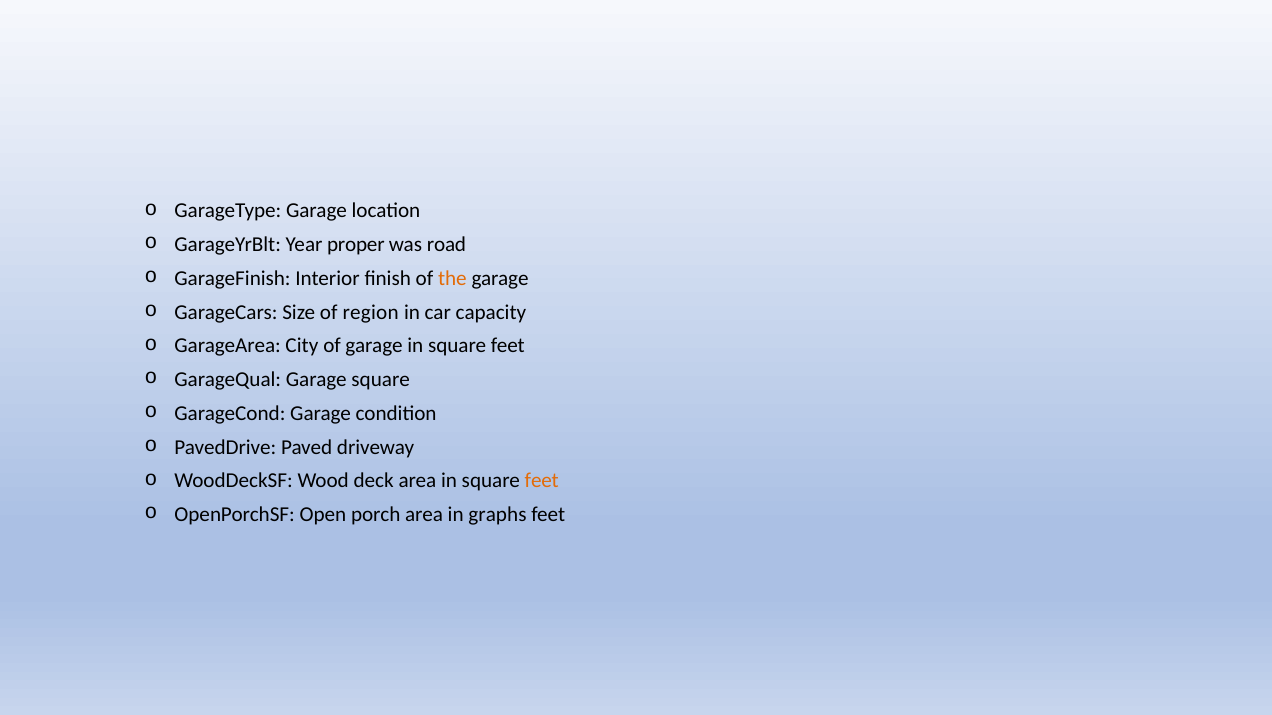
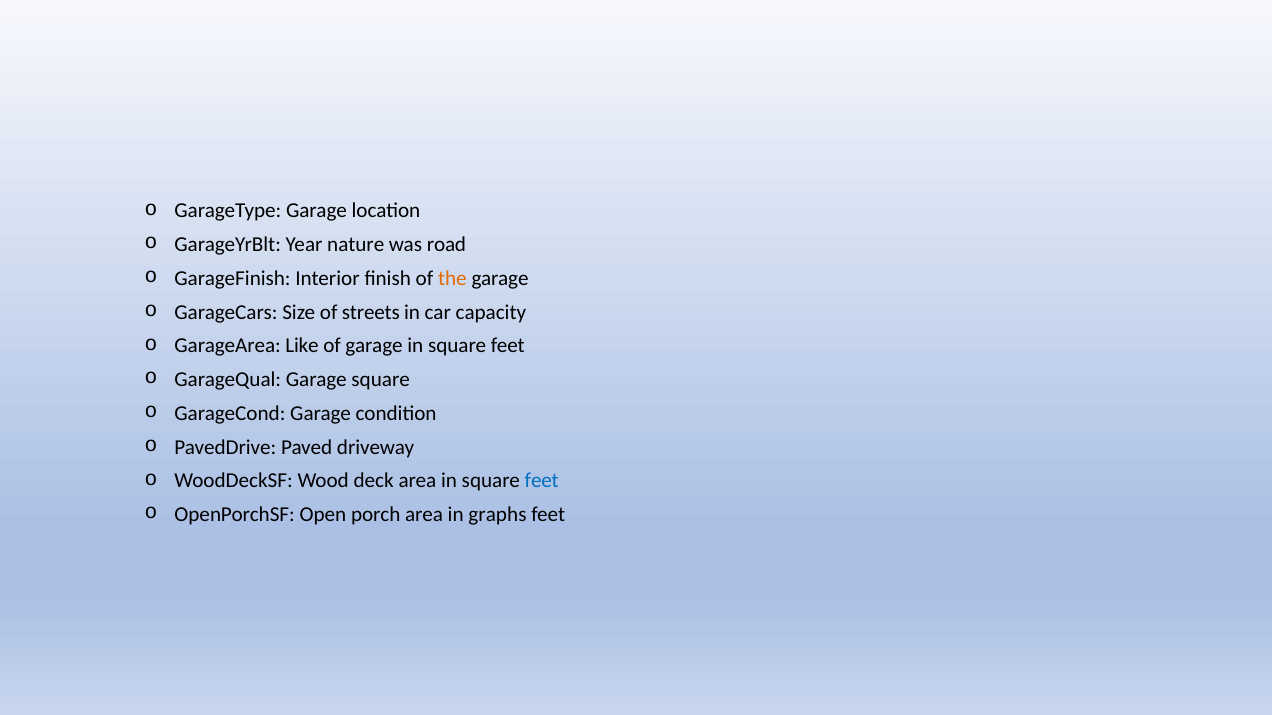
proper: proper -> nature
region: region -> streets
City: City -> Like
feet at (542, 481) colour: orange -> blue
